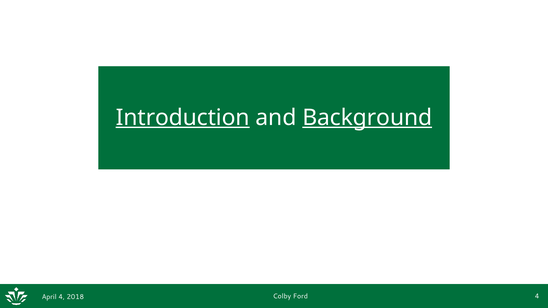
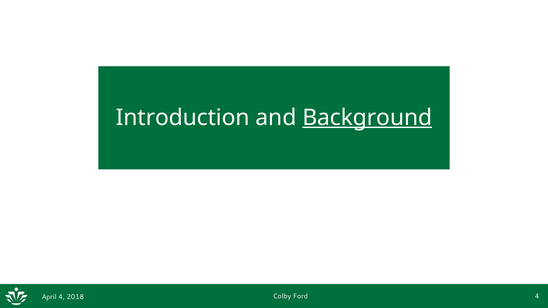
Introduction underline: present -> none
